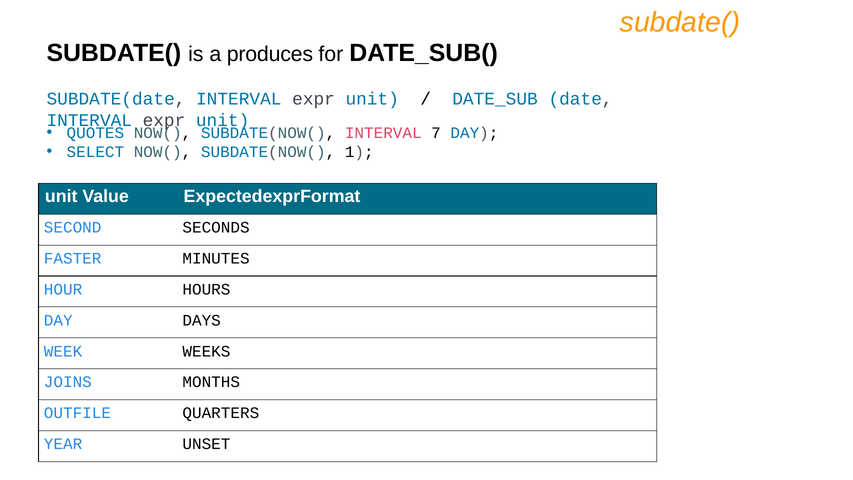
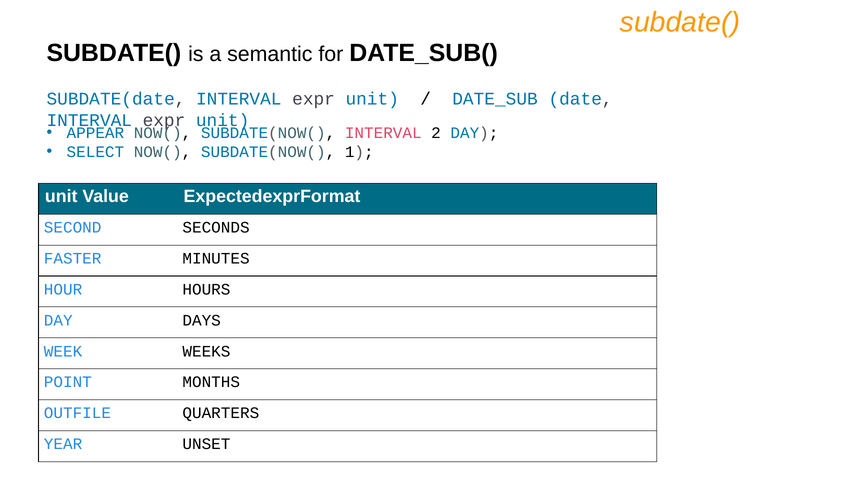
produces: produces -> semantic
QUOTES: QUOTES -> APPEAR
7: 7 -> 2
JOINS: JOINS -> POINT
